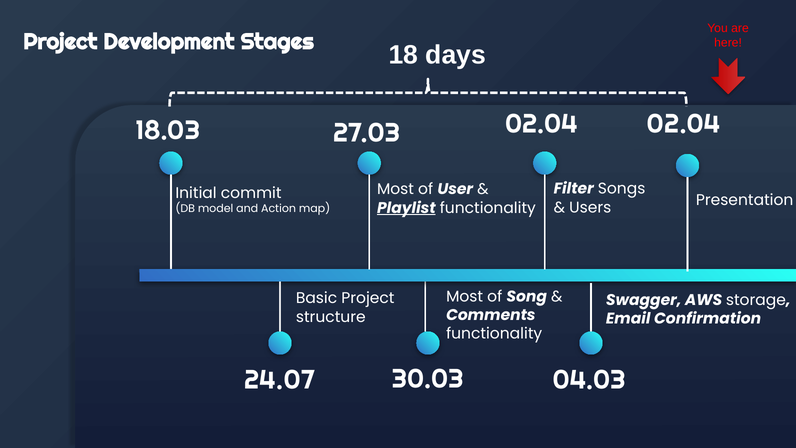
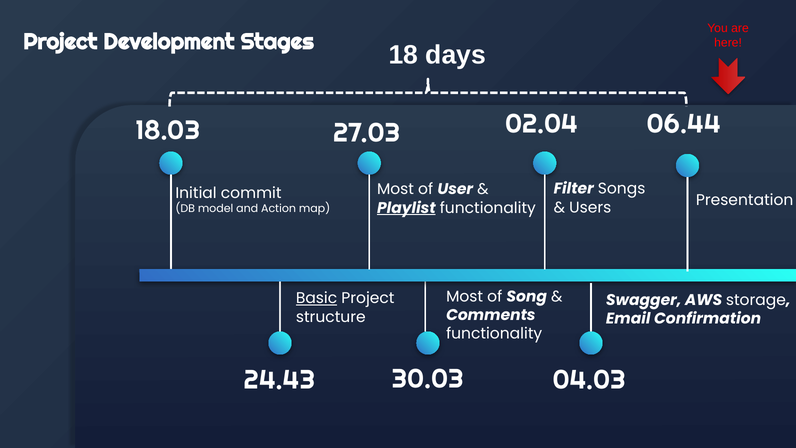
02.04 at (684, 124): 02.04 -> 06.44
Basic underline: none -> present
24.07: 24.07 -> 24.43
